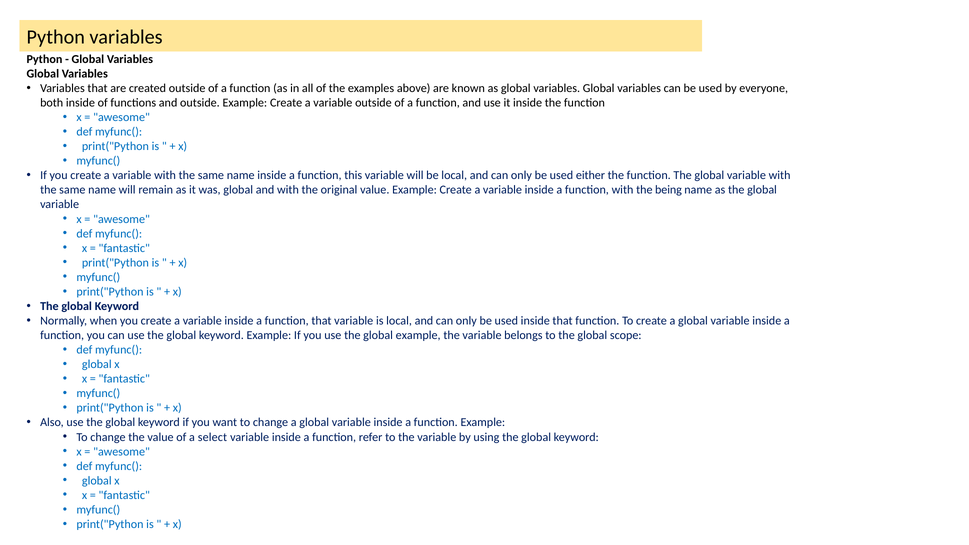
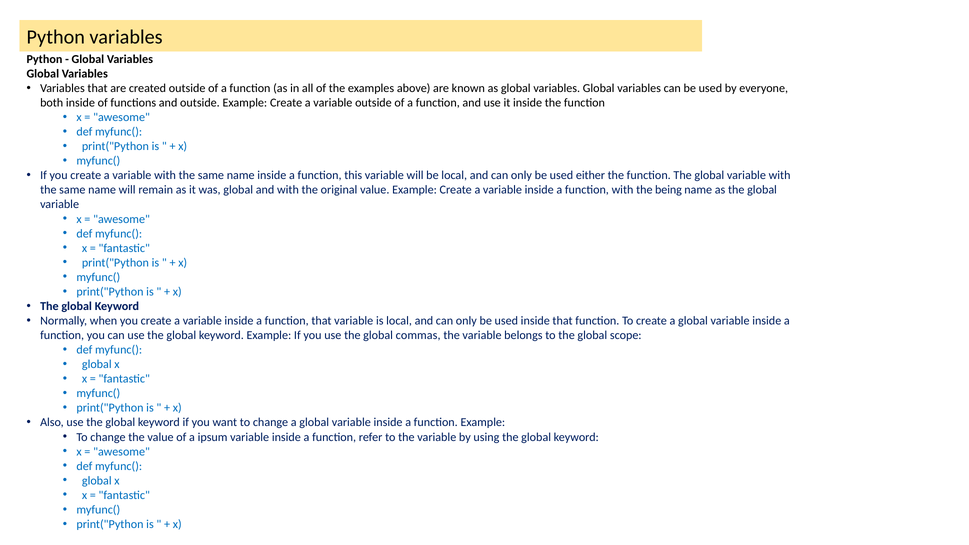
global example: example -> commas
select: select -> ipsum
